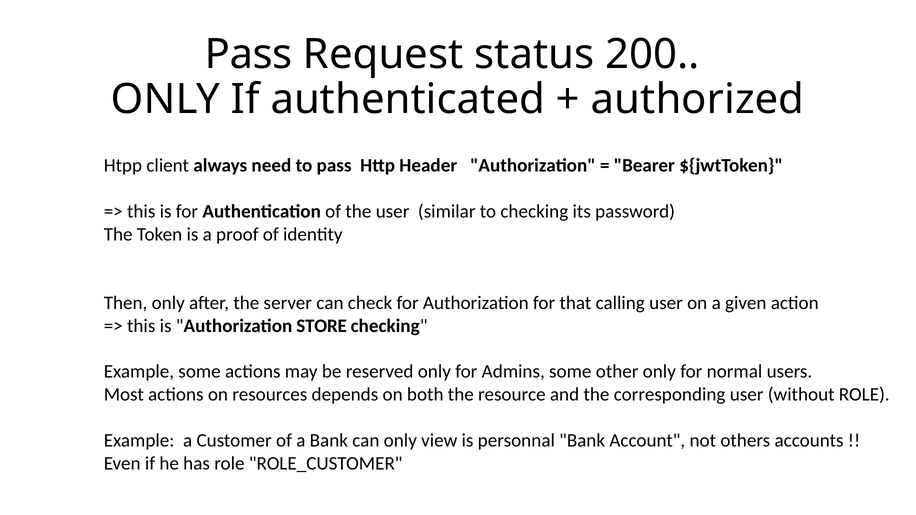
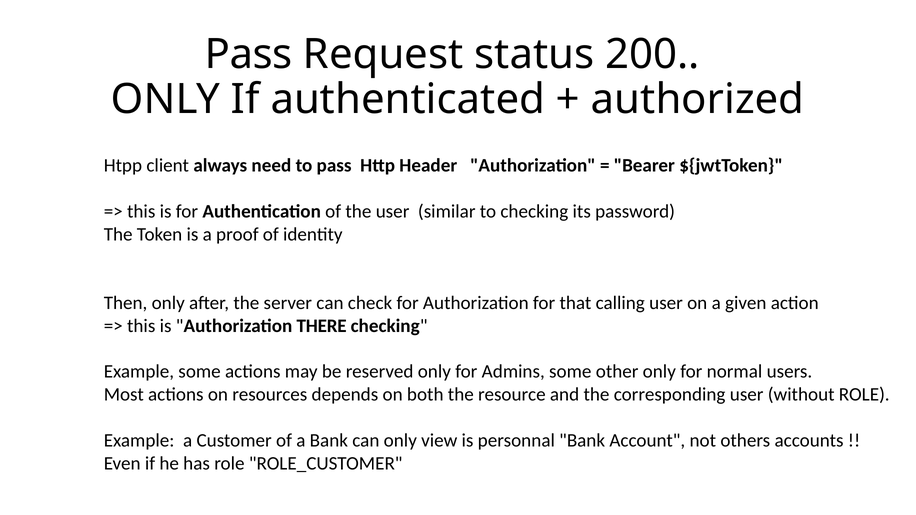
STORE: STORE -> THERE
